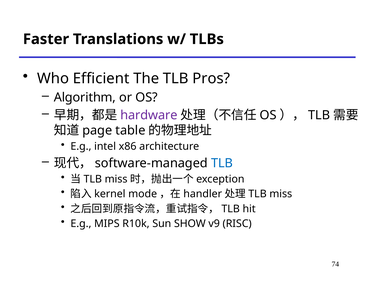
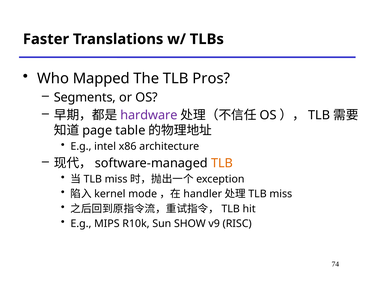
Efficient: Efficient -> Mapped
Algorithm: Algorithm -> Segments
TLB at (222, 163) colour: blue -> orange
